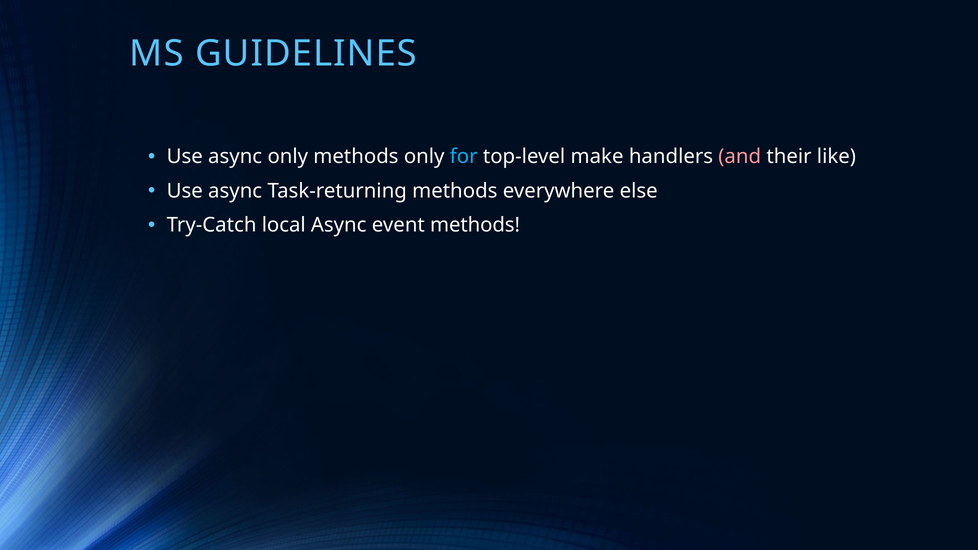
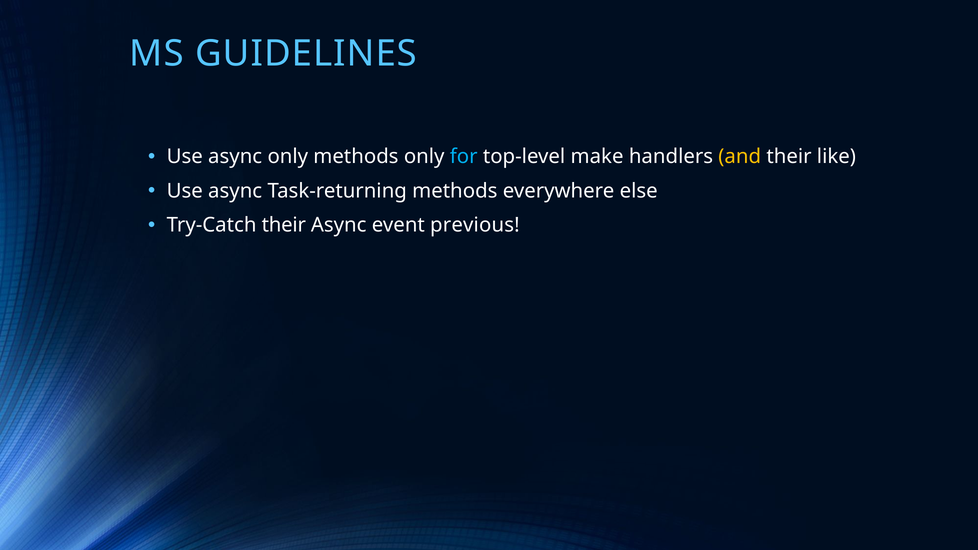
and colour: pink -> yellow
Try-Catch local: local -> their
event methods: methods -> previous
